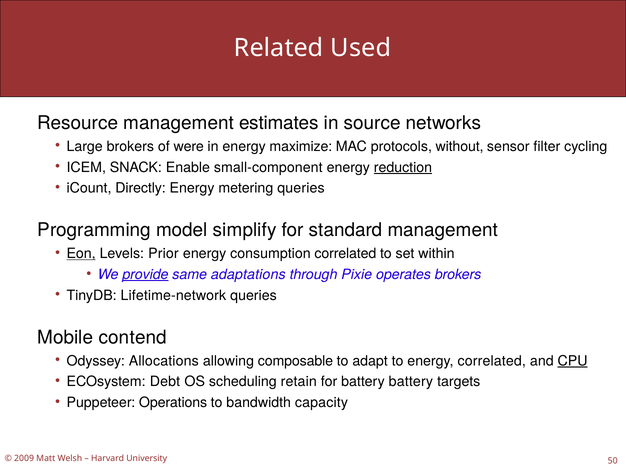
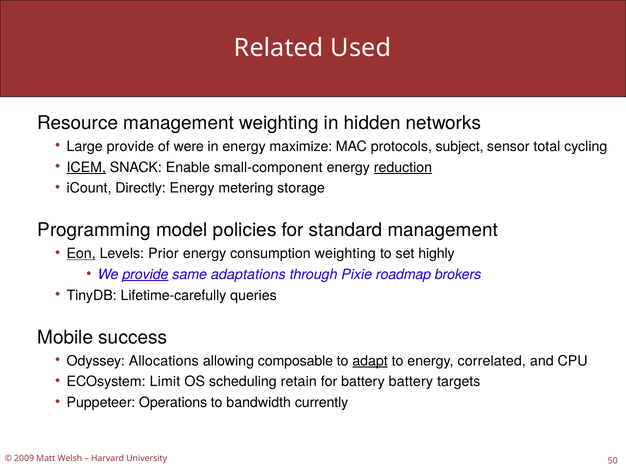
management estimates: estimates -> weighting
source: source -> hidden
Large brokers: brokers -> provide
without: without -> subject
filter: filter -> total
ICEM underline: none -> present
metering queries: queries -> storage
simplify: simplify -> policies
consumption correlated: correlated -> weighting
within: within -> highly
operates: operates -> roadmap
Lifetime-network: Lifetime-network -> Lifetime-carefully
contend: contend -> success
adapt underline: none -> present
CPU underline: present -> none
Debt: Debt -> Limit
capacity: capacity -> currently
